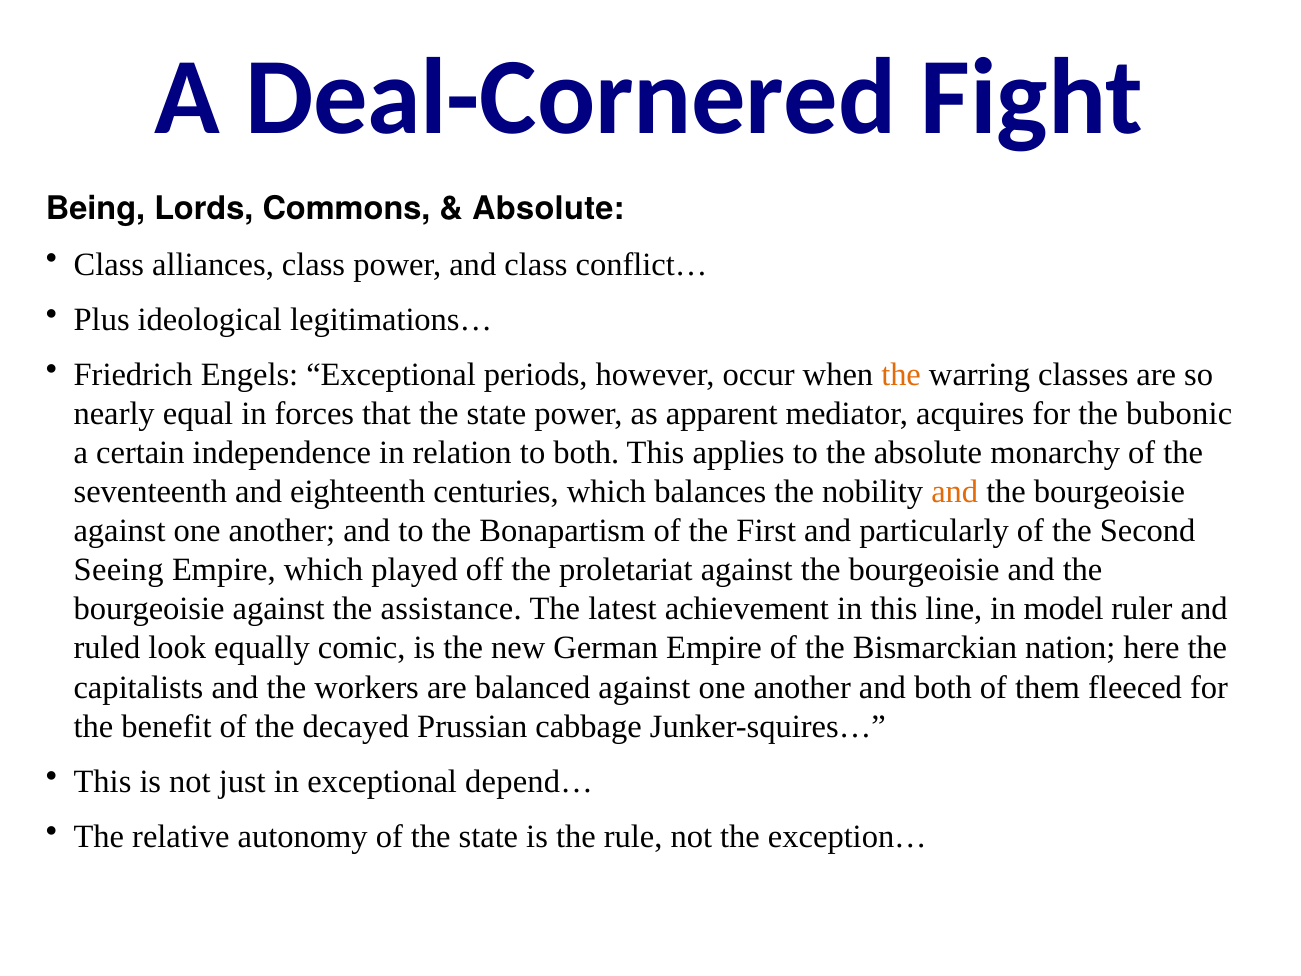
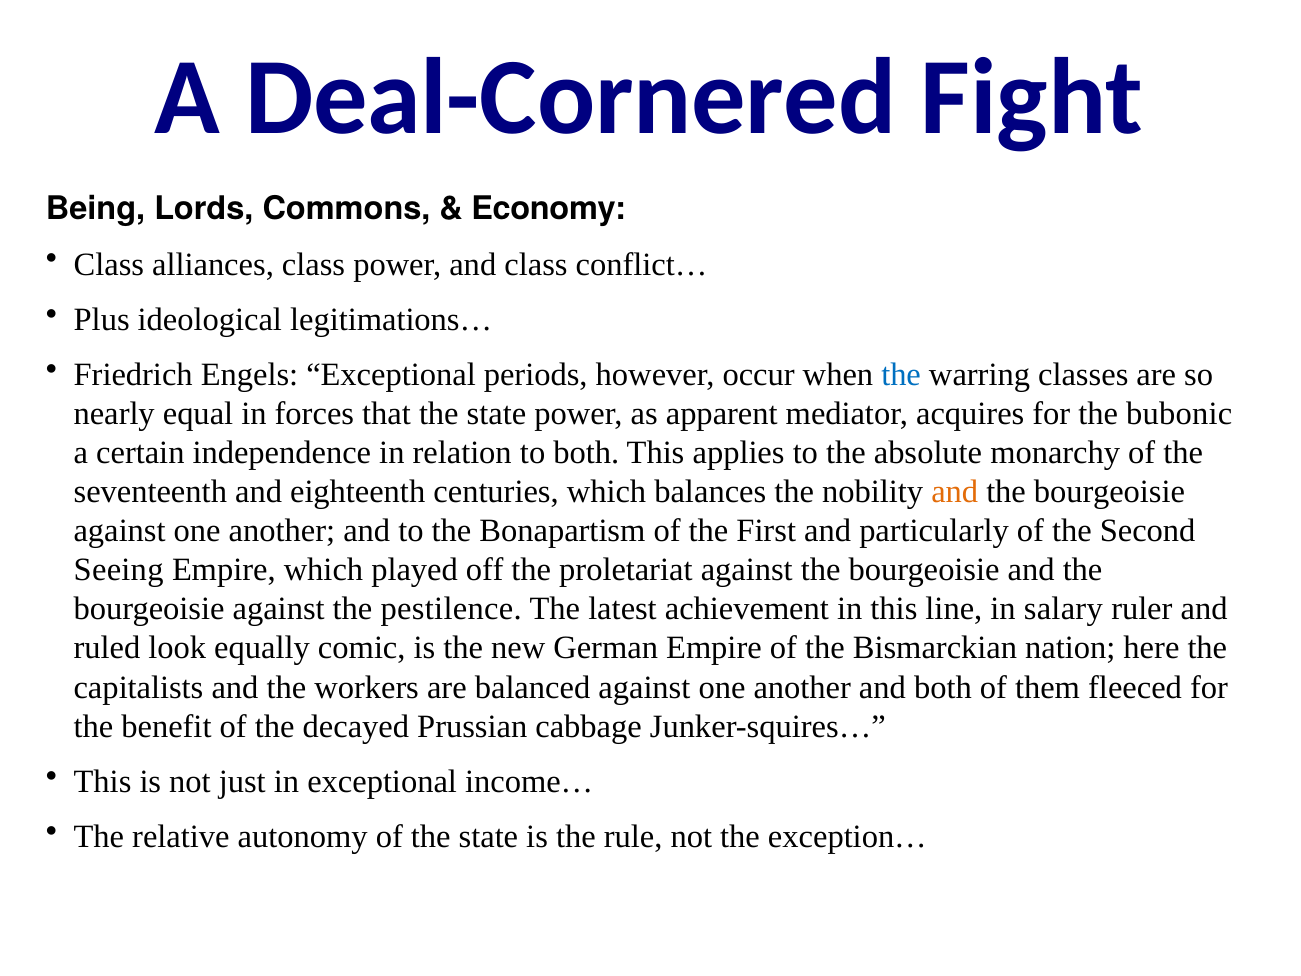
Absolute at (548, 209): Absolute -> Economy
the at (901, 375) colour: orange -> blue
assistance: assistance -> pestilence
model: model -> salary
depend…: depend… -> income…
